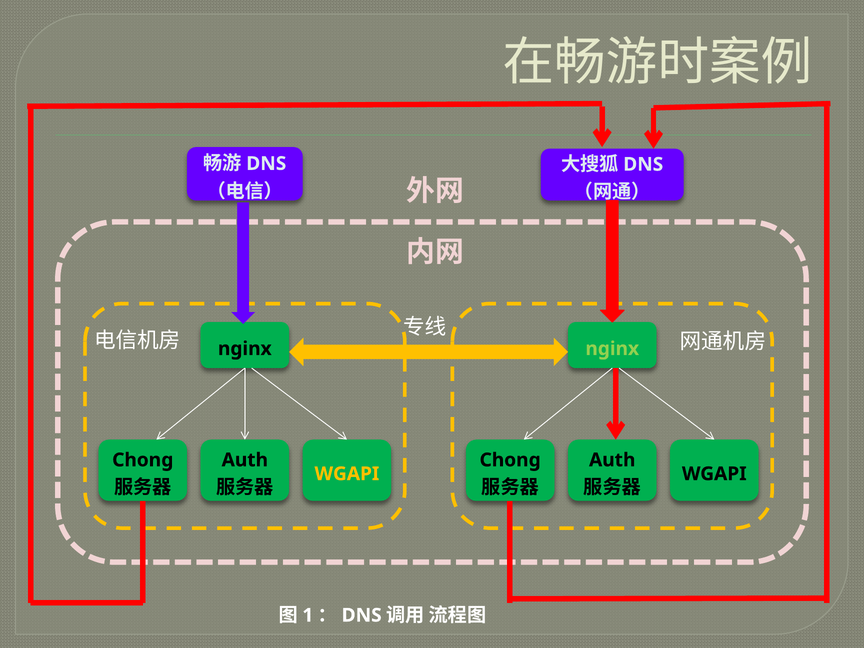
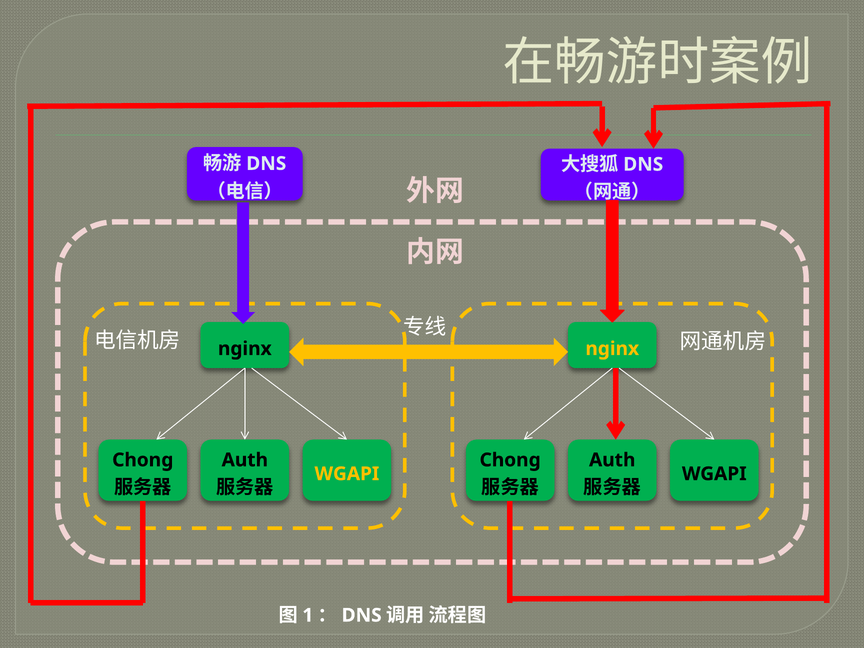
nginx at (612, 349) colour: light green -> yellow
